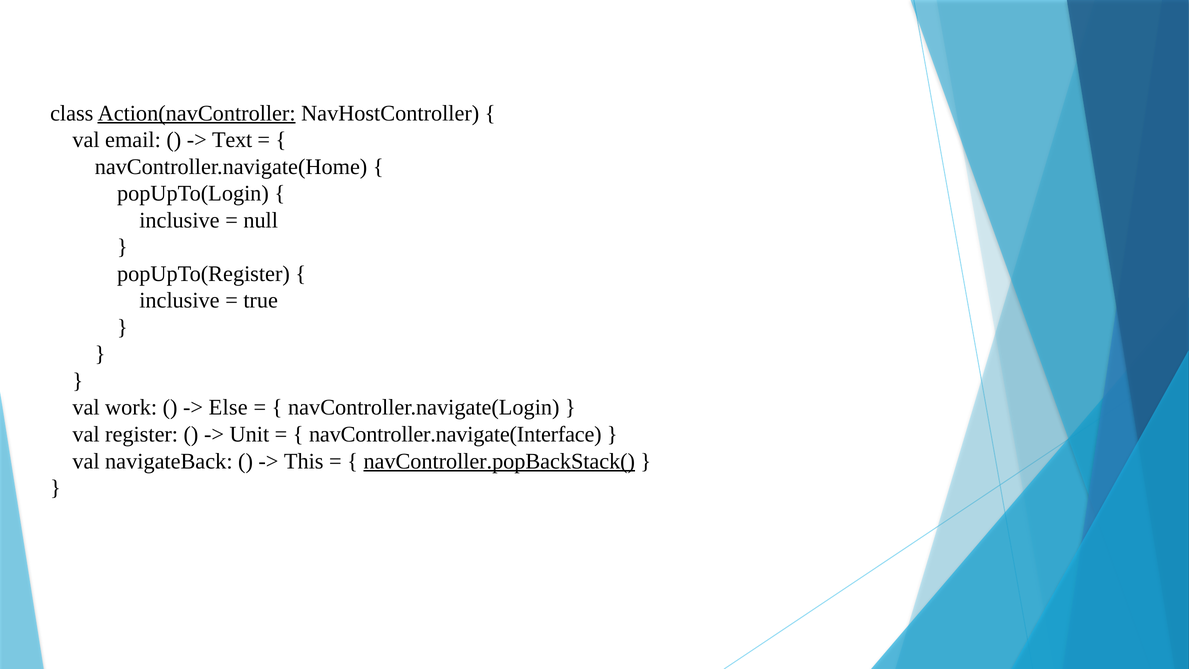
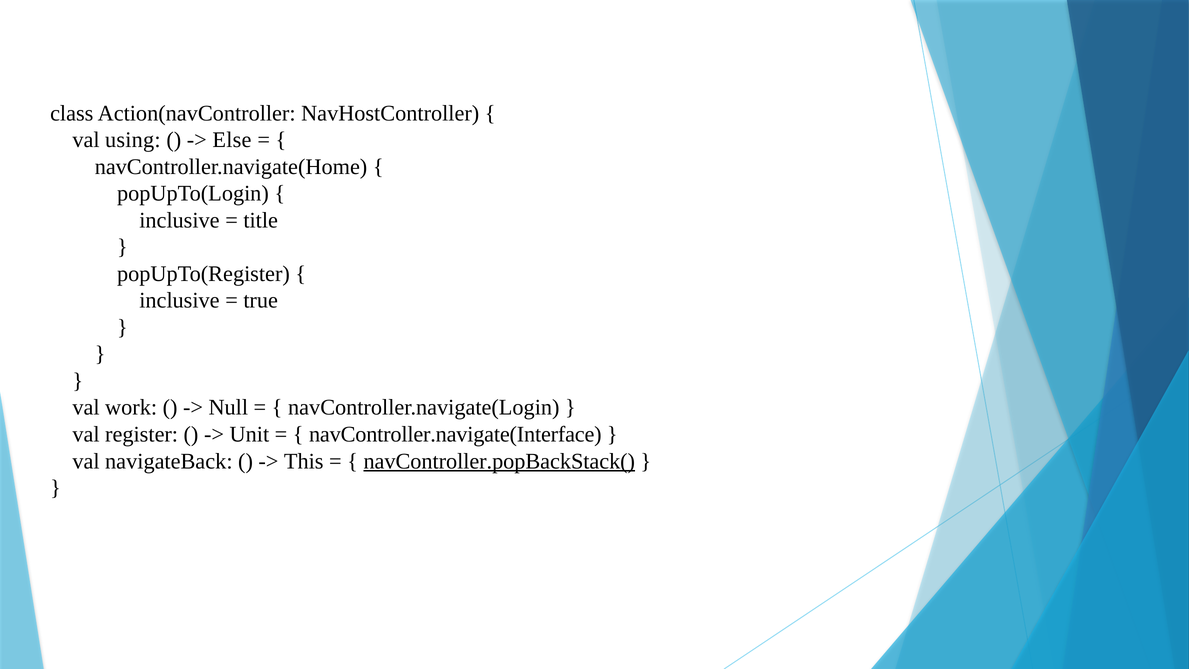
Action(navController underline: present -> none
email: email -> using
Text: Text -> Else
null: null -> title
Else: Else -> Null
